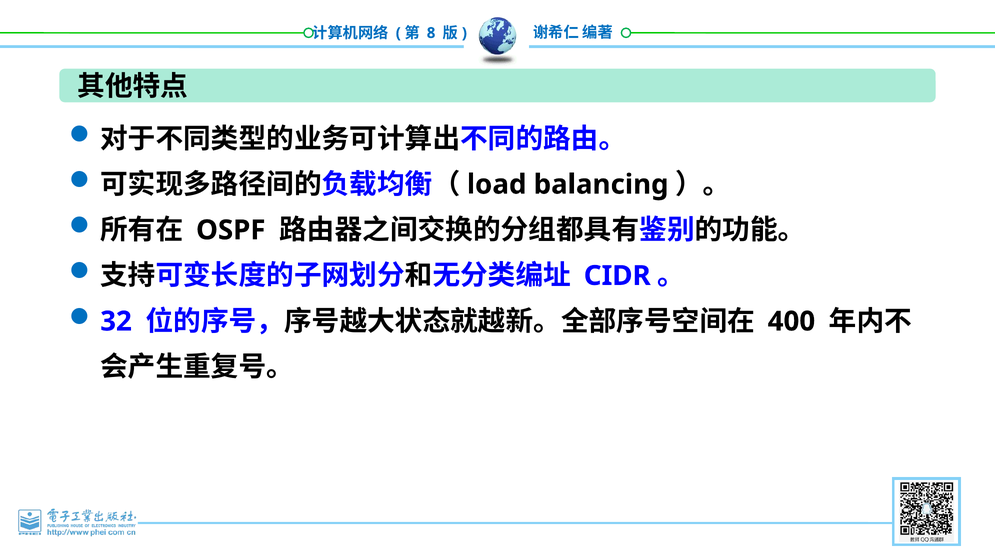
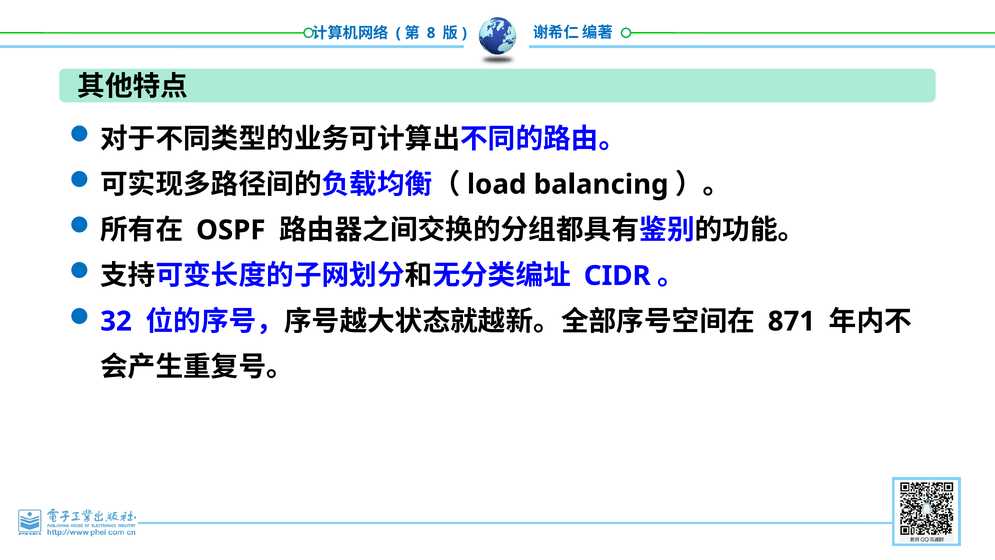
400: 400 -> 871
